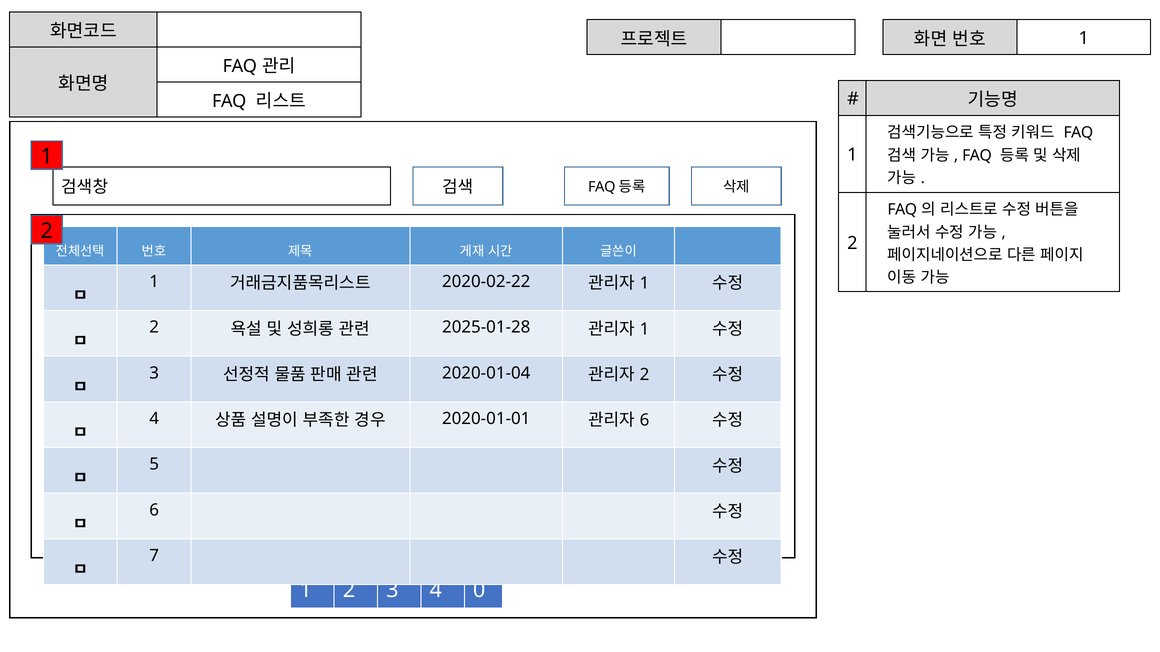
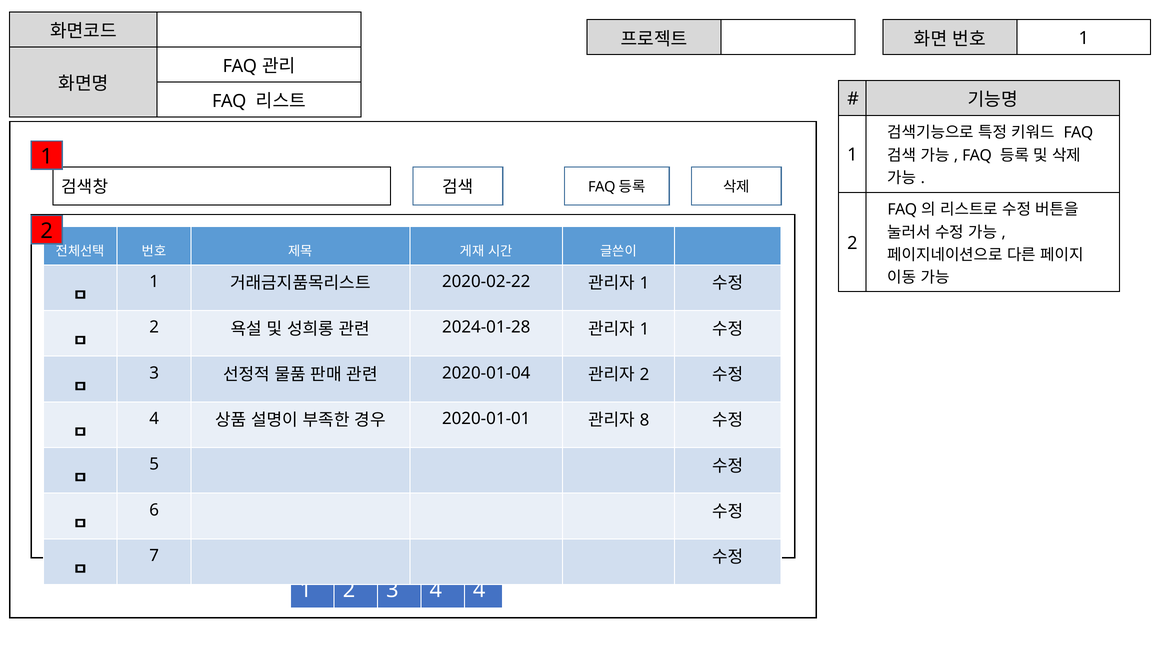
2025-01-28: 2025-01-28 -> 2024-01-28
6 at (645, 421): 6 -> 8
4 0: 0 -> 4
